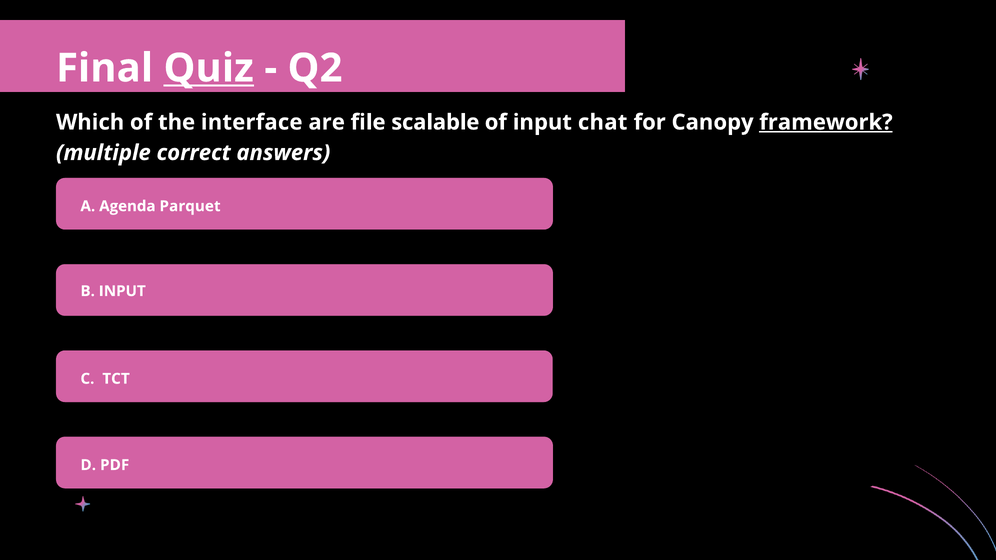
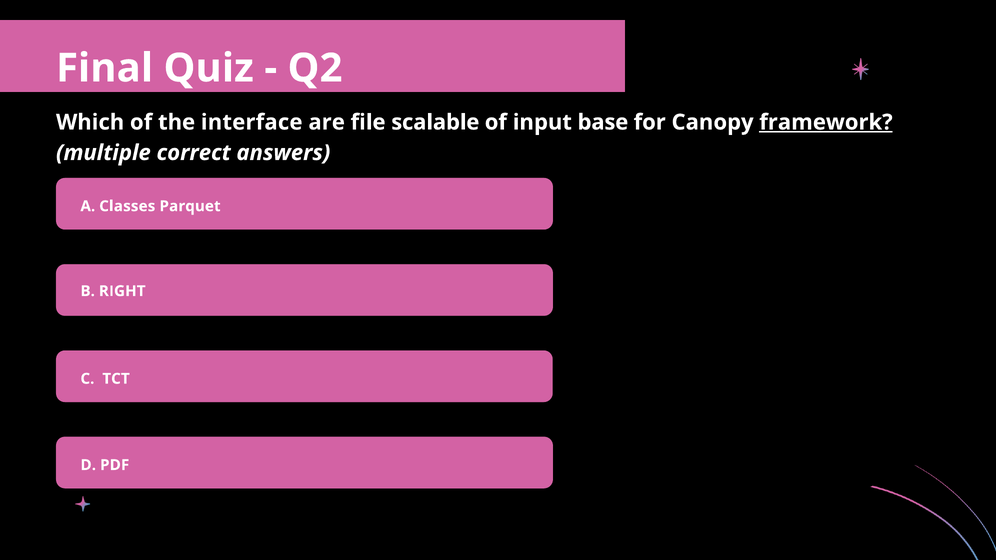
Quiz underline: present -> none
chat: chat -> base
Agenda: Agenda -> Classes
B INPUT: INPUT -> RIGHT
